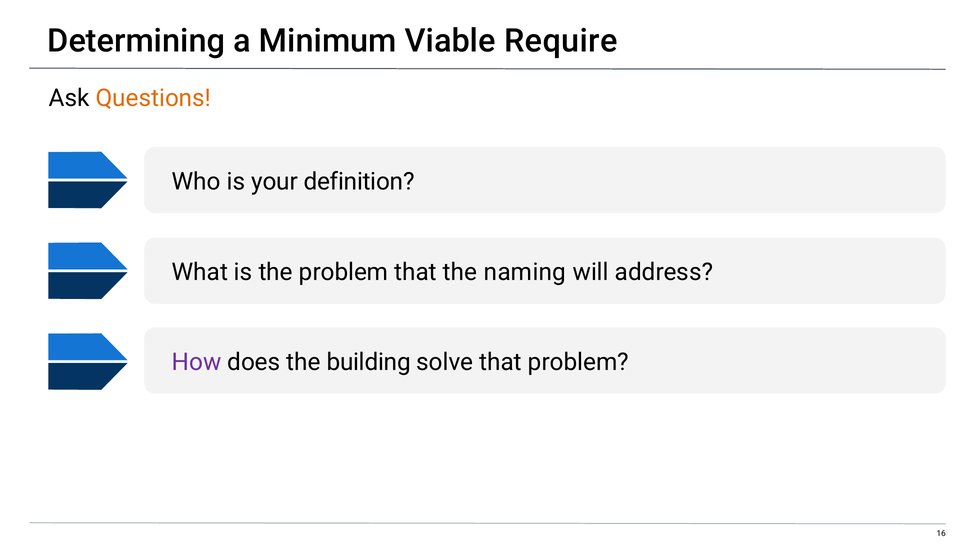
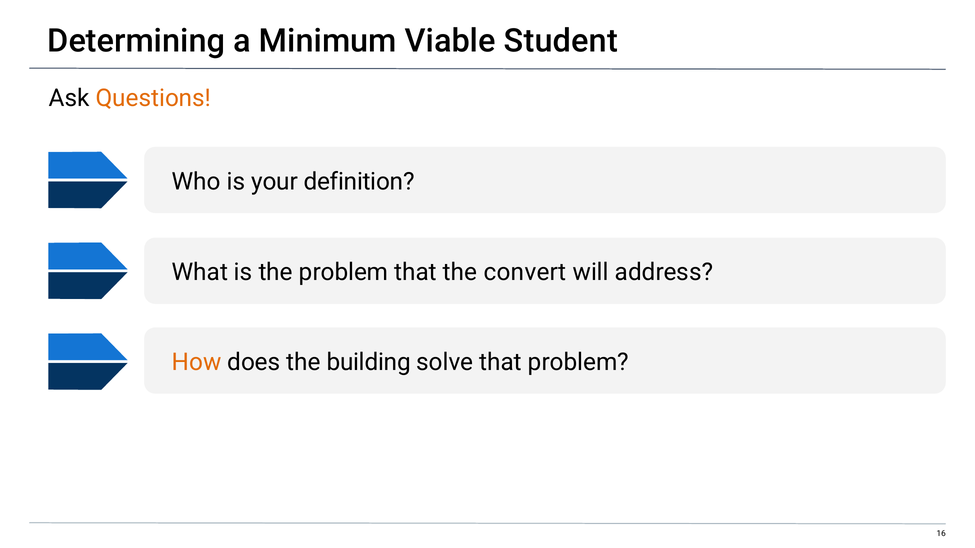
Require: Require -> Student
naming: naming -> convert
How colour: purple -> orange
